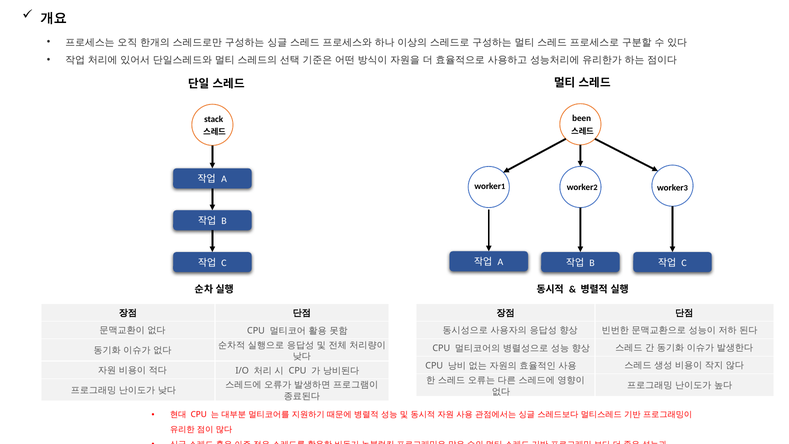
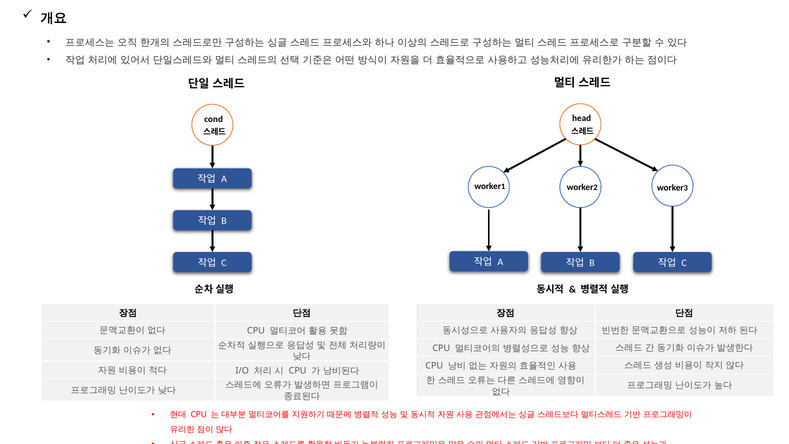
been: been -> head
stack: stack -> cond
